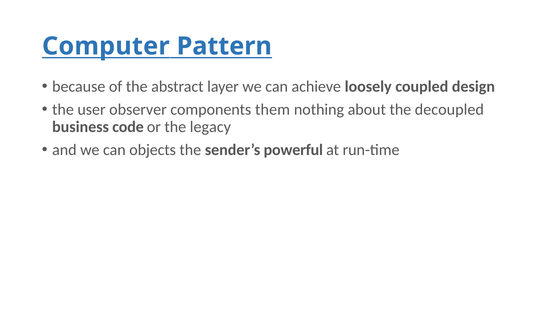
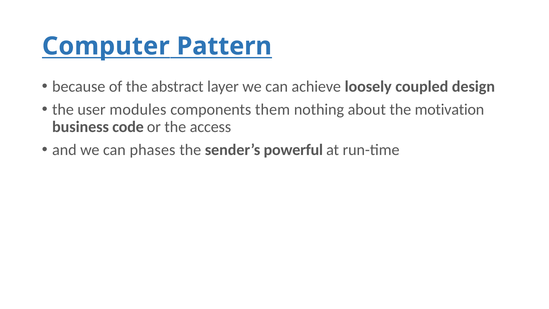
observer: observer -> modules
decoupled: decoupled -> motivation
legacy: legacy -> access
objects: objects -> phases
